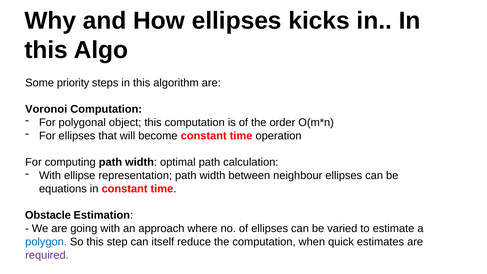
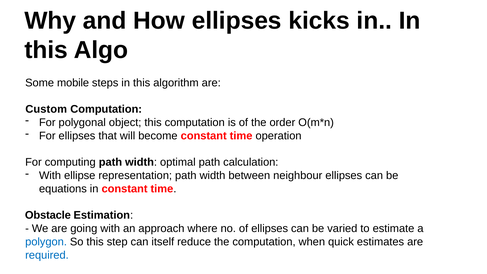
priority: priority -> mobile
Voronoi: Voronoi -> Custom
required colour: purple -> blue
